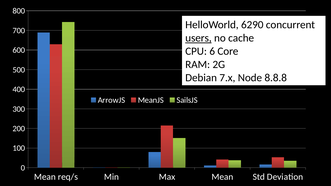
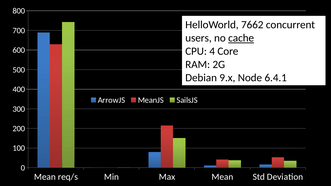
6290: 6290 -> 7662
users underline: present -> none
cache underline: none -> present
6: 6 -> 4
7.x: 7.x -> 9.x
8.8.8: 8.8.8 -> 6.4.1
